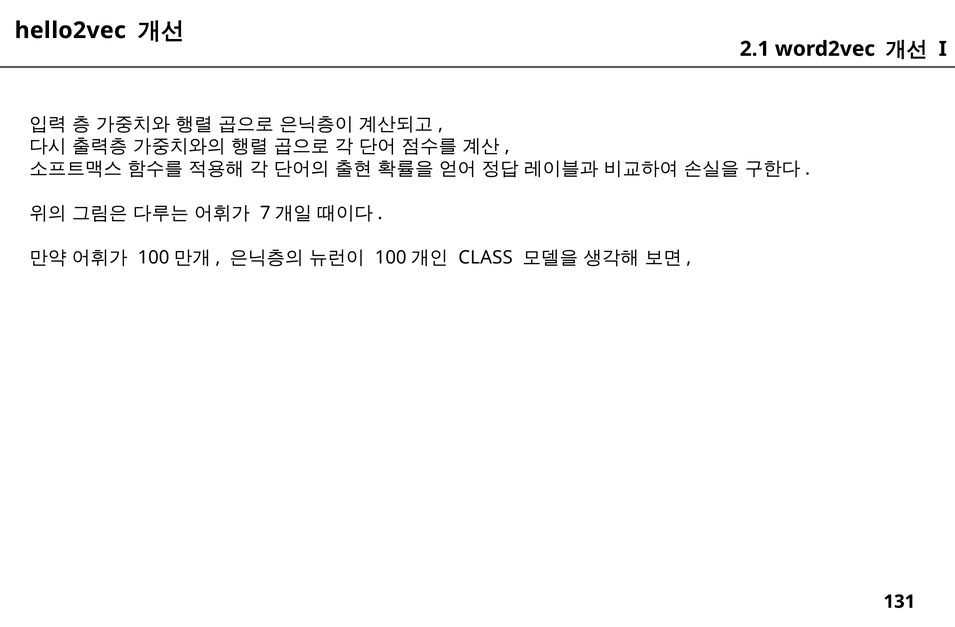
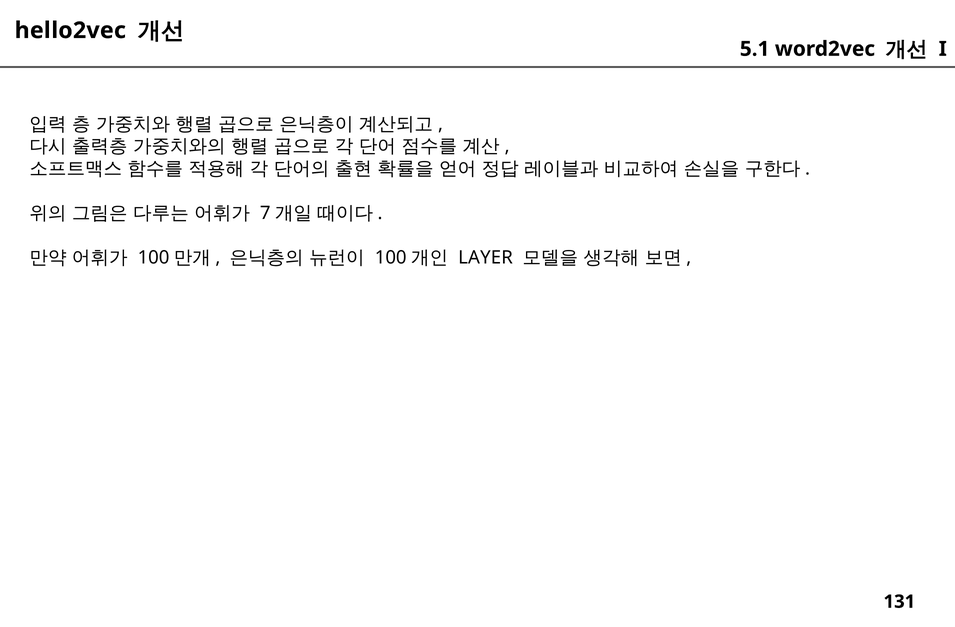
2.1: 2.1 -> 5.1
CLASS: CLASS -> LAYER
